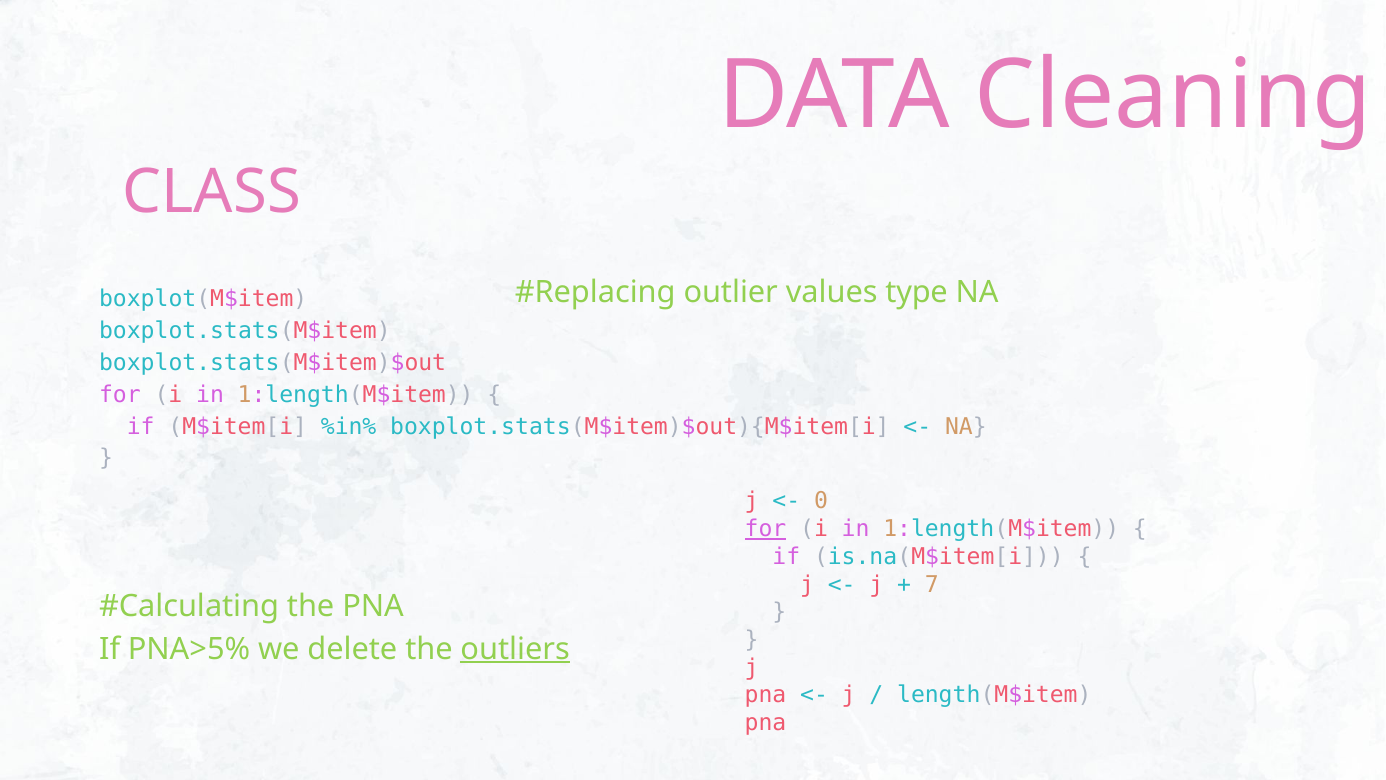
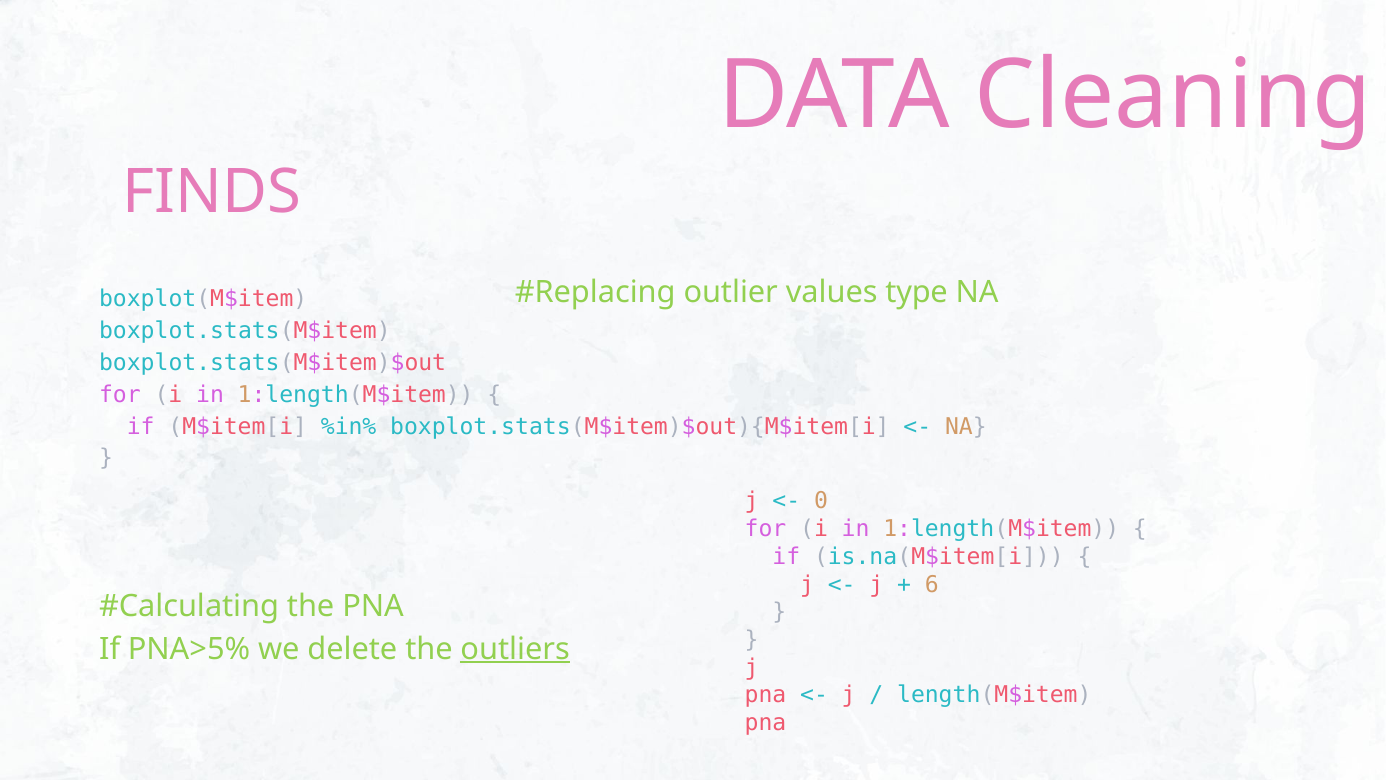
CLASS: CLASS -> FINDS
for at (766, 529) underline: present -> none
7: 7 -> 6
